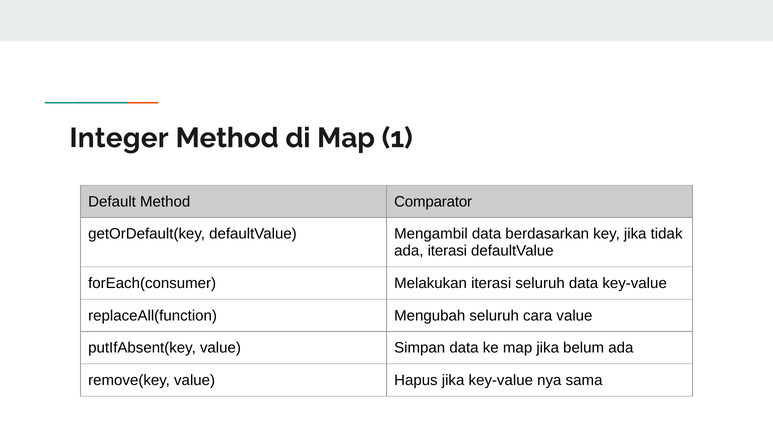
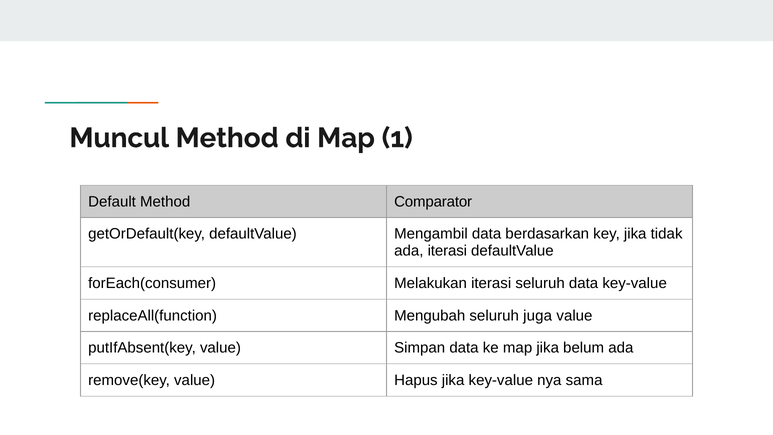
Integer: Integer -> Muncul
cara: cara -> juga
